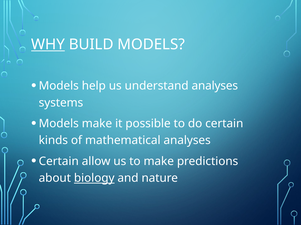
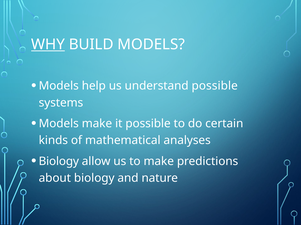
understand analyses: analyses -> possible
Certain at (59, 162): Certain -> Biology
biology at (94, 179) underline: present -> none
